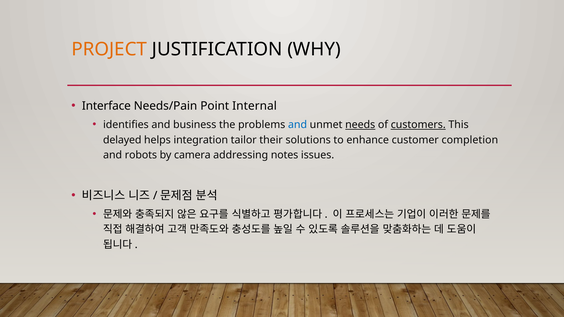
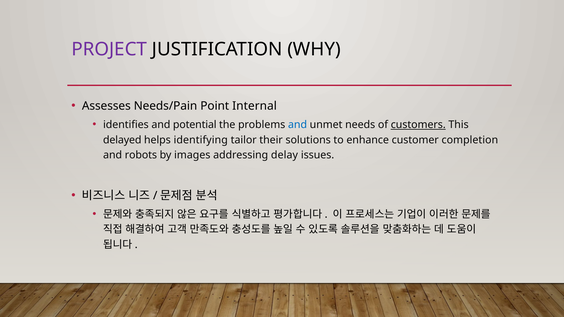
PROJECT colour: orange -> purple
Interface: Interface -> Assesses
business: business -> potential
needs underline: present -> none
integration: integration -> identifying
camera: camera -> images
notes: notes -> delay
